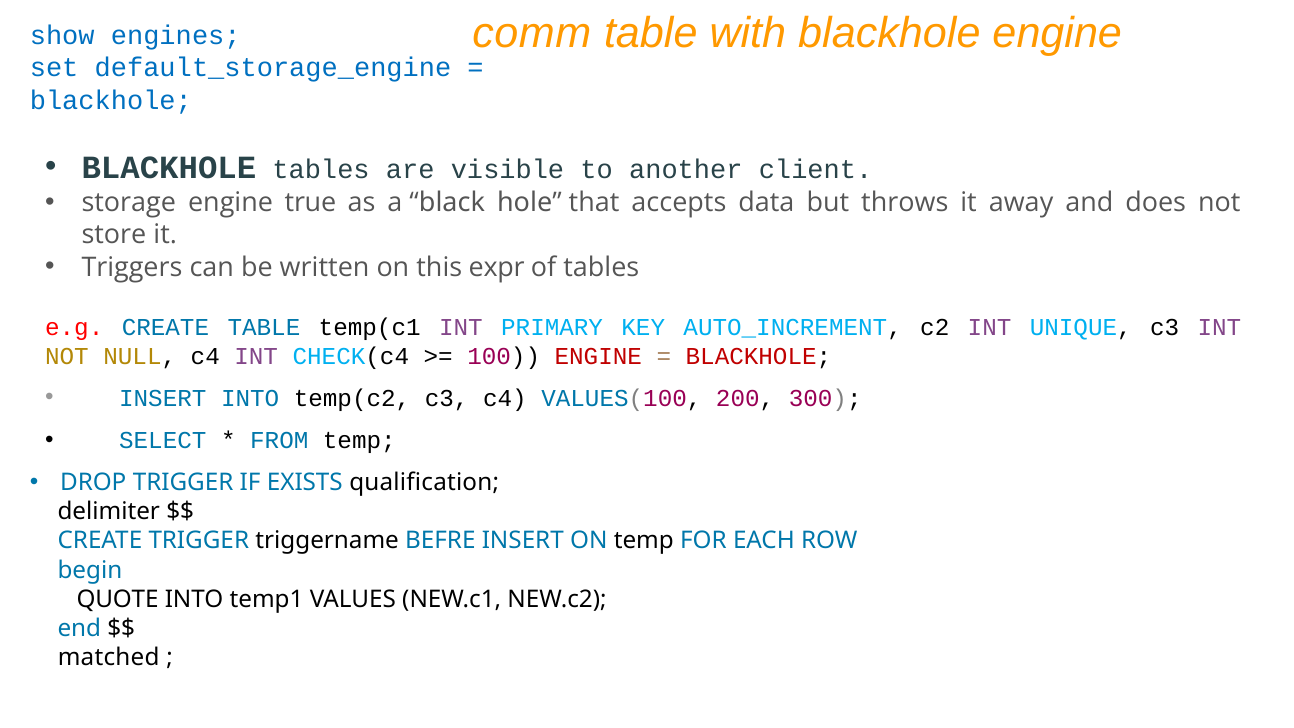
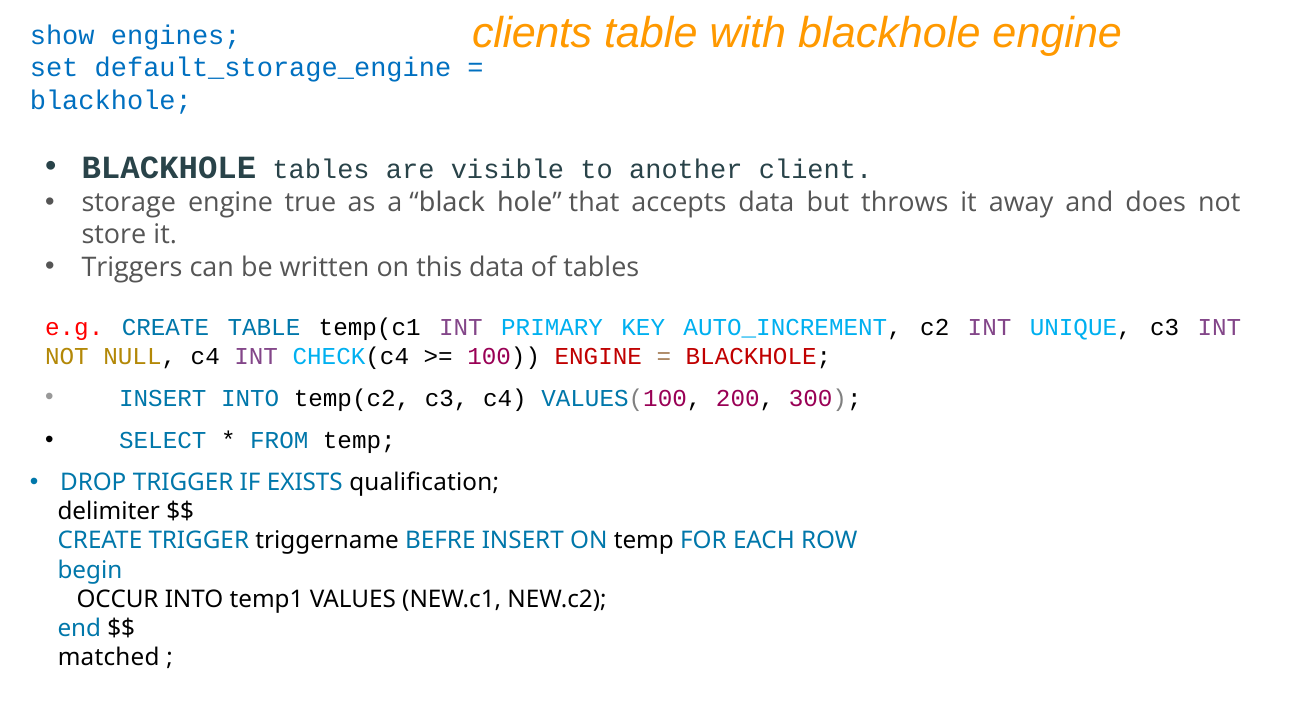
comm: comm -> clients
this expr: expr -> data
QUOTE: QUOTE -> OCCUR
